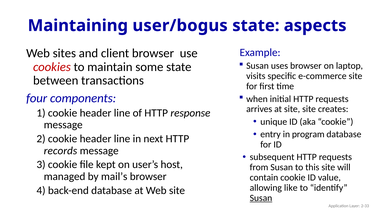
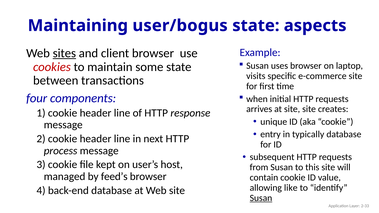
sites underline: none -> present
program: program -> typically
records: records -> process
mail’s: mail’s -> feed’s
